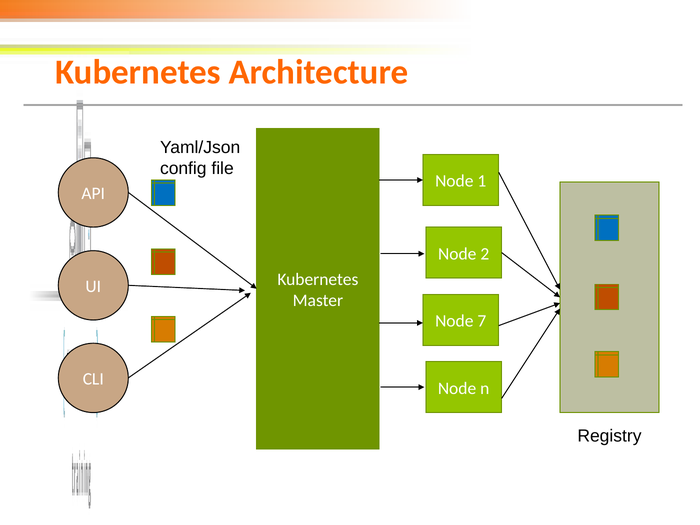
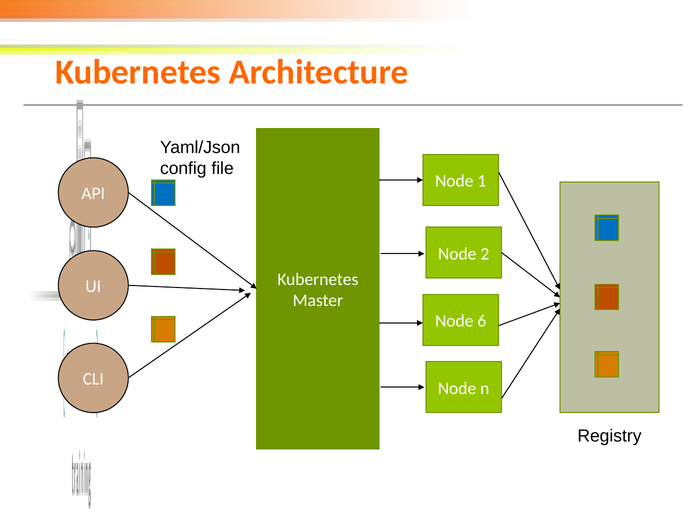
7: 7 -> 6
